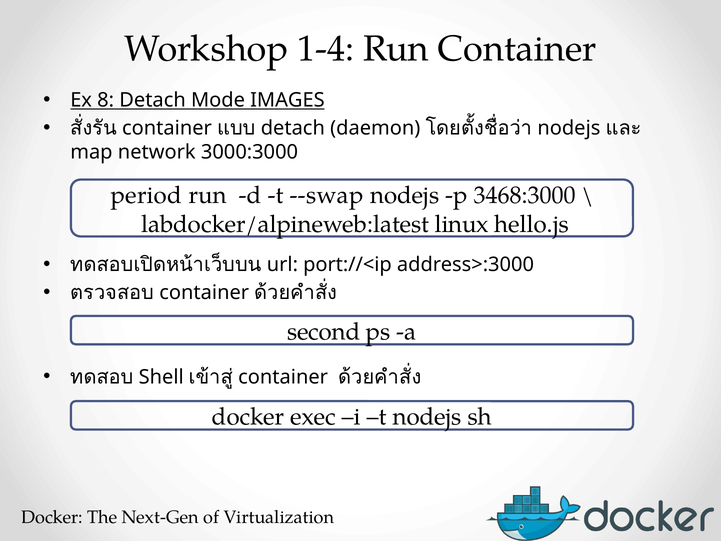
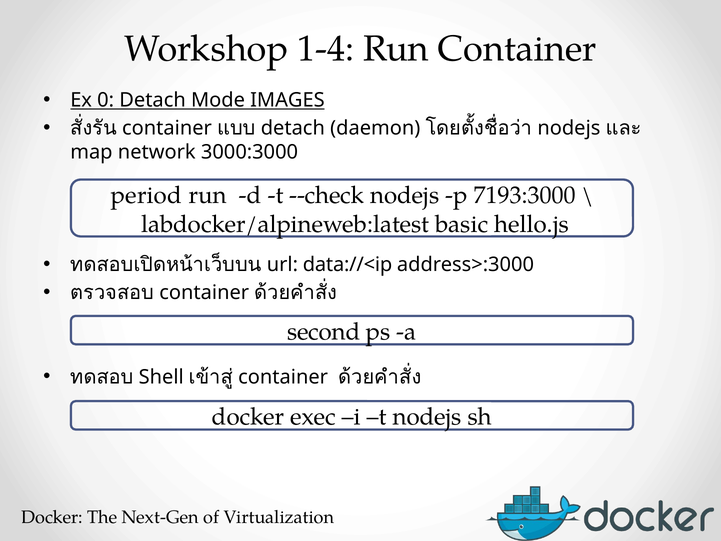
8: 8 -> 0
--swap: --swap -> --check
3468:3000: 3468:3000 -> 7193:3000
linux: linux -> basic
port://<ip: port://<ip -> data://<ip
